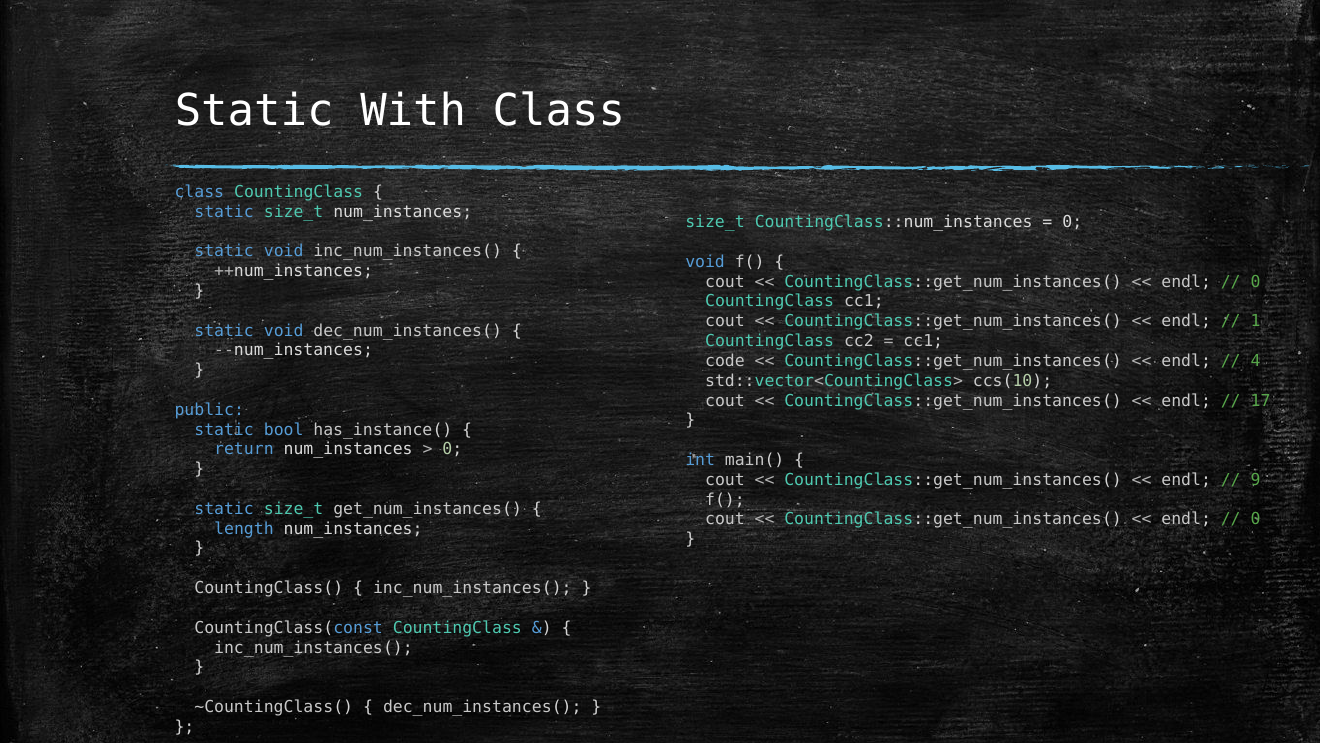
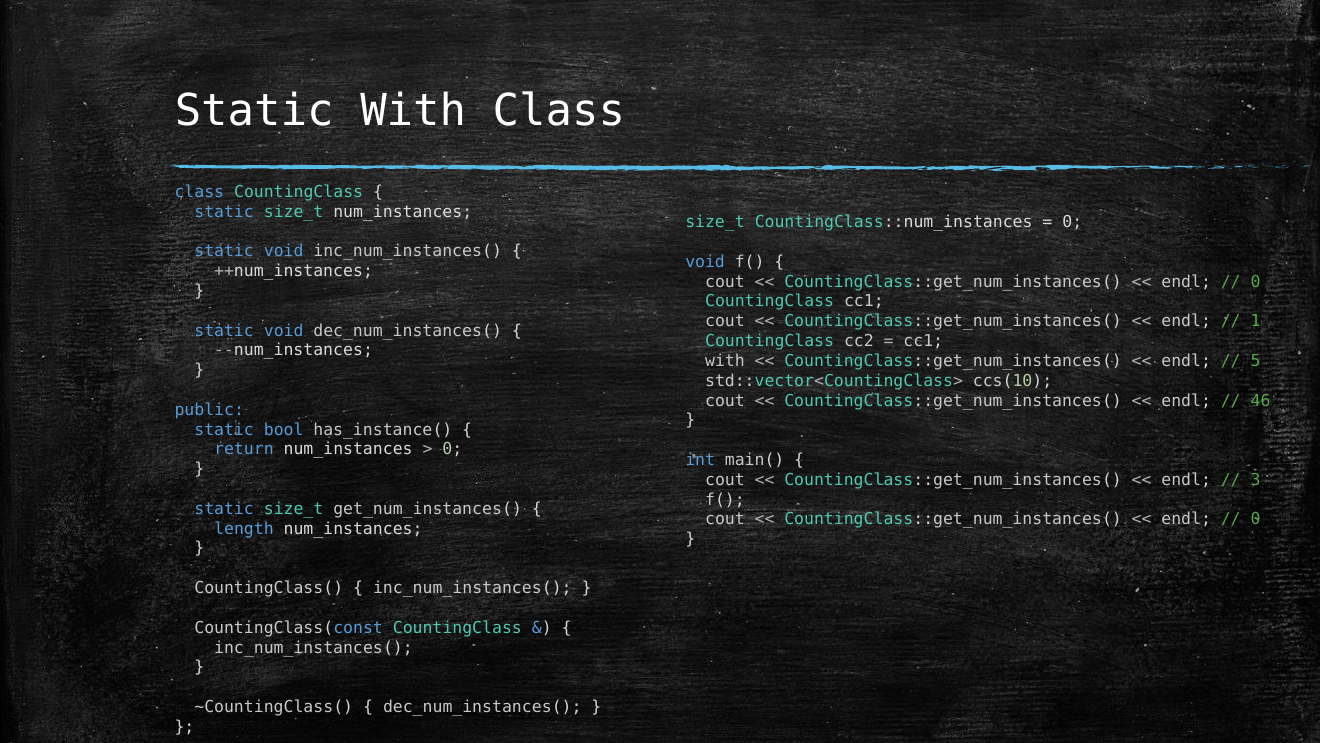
code at (725, 361): code -> with
4: 4 -> 5
17: 17 -> 46
9: 9 -> 3
